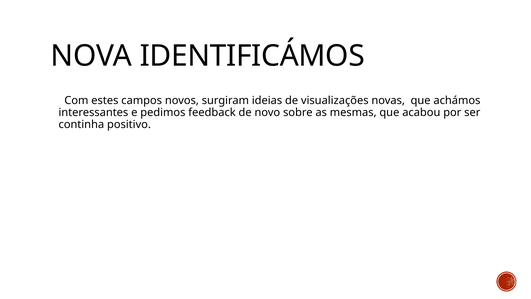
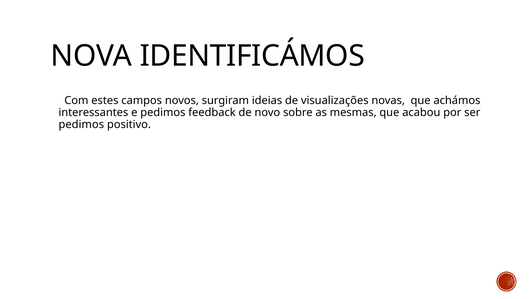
continha at (81, 124): continha -> pedimos
